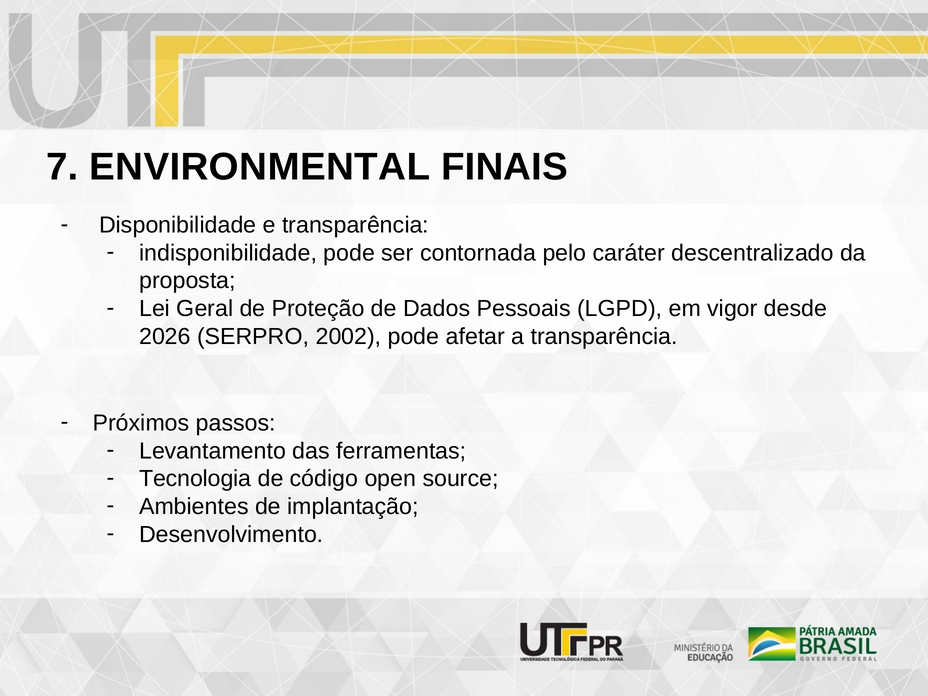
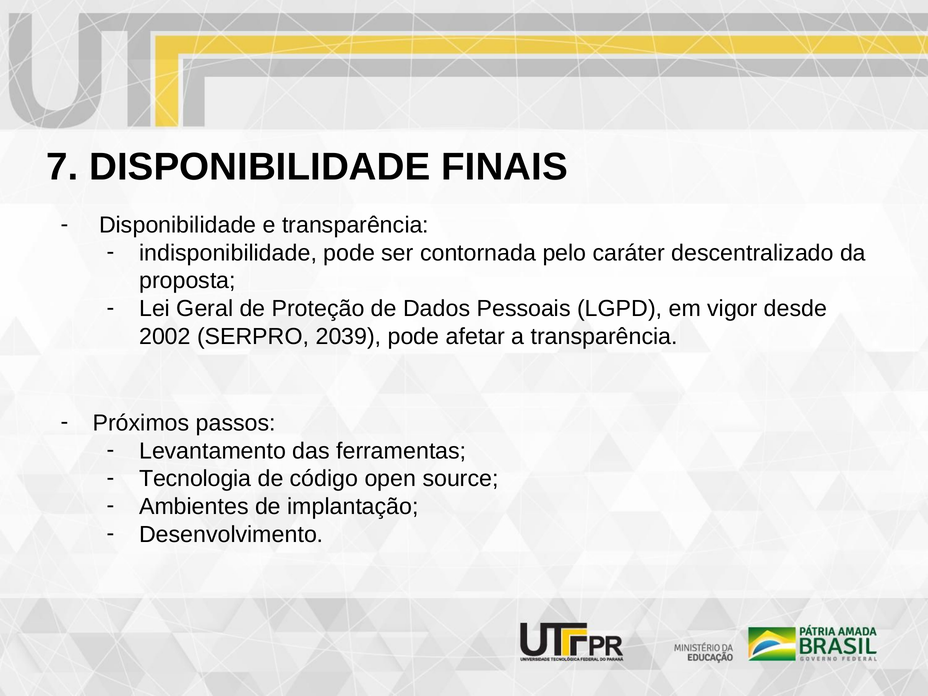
7 ENVIRONMENTAL: ENVIRONMENTAL -> DISPONIBILIDADE
2026: 2026 -> 2002
2002: 2002 -> 2039
